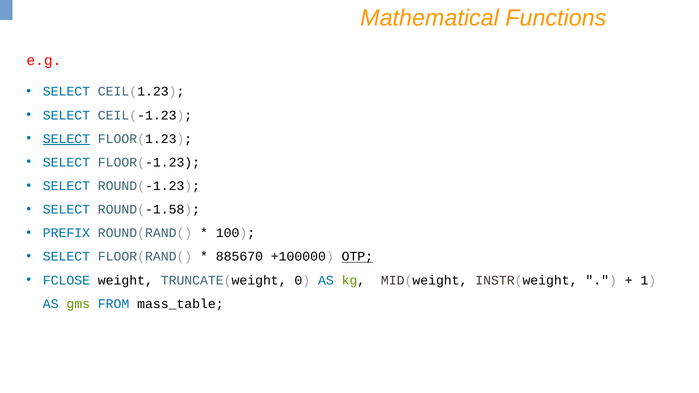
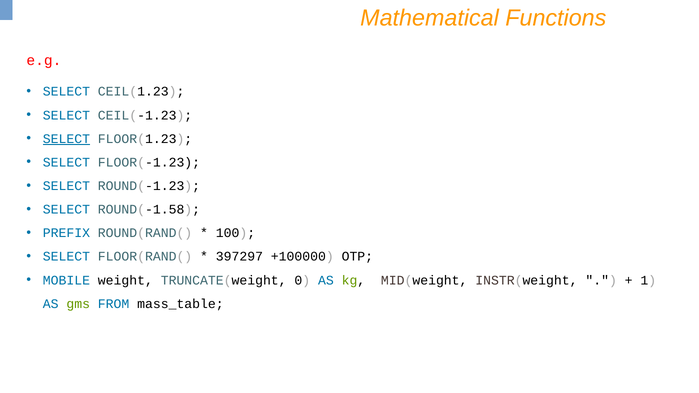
885670: 885670 -> 397297
OTP underline: present -> none
FCLOSE: FCLOSE -> MOBILE
